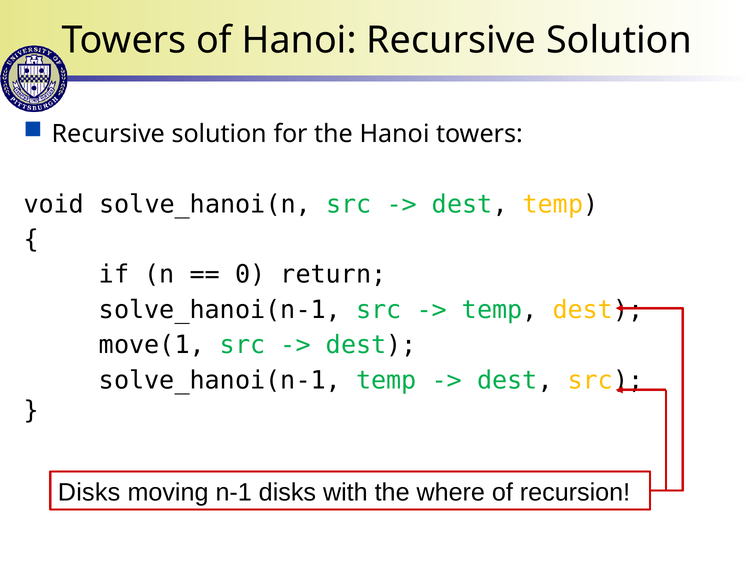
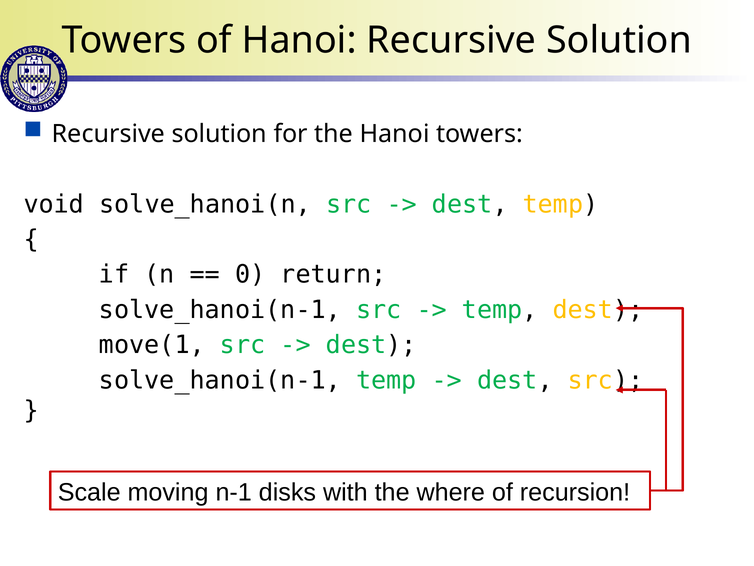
Disks at (89, 492): Disks -> Scale
